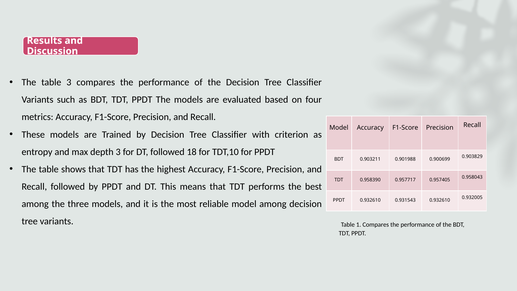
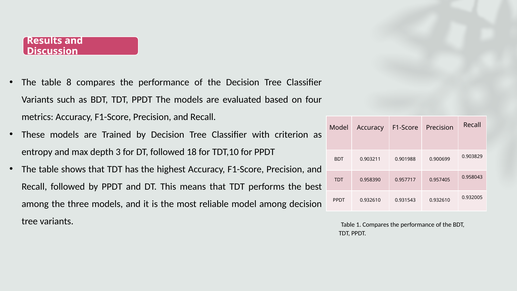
table 3: 3 -> 8
